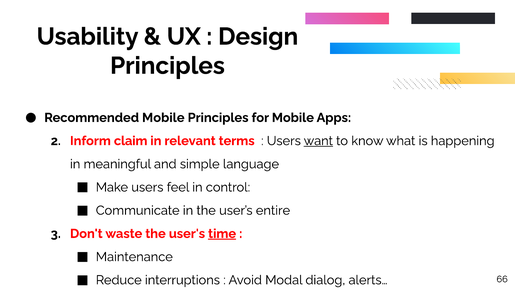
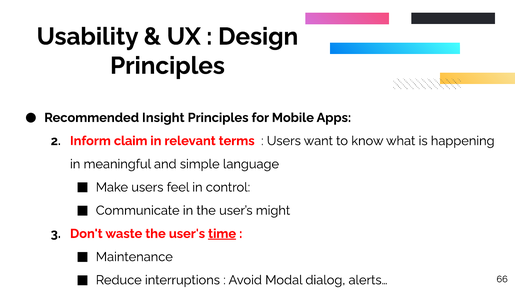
Recommended Mobile: Mobile -> Insight
want underline: present -> none
entire: entire -> might
